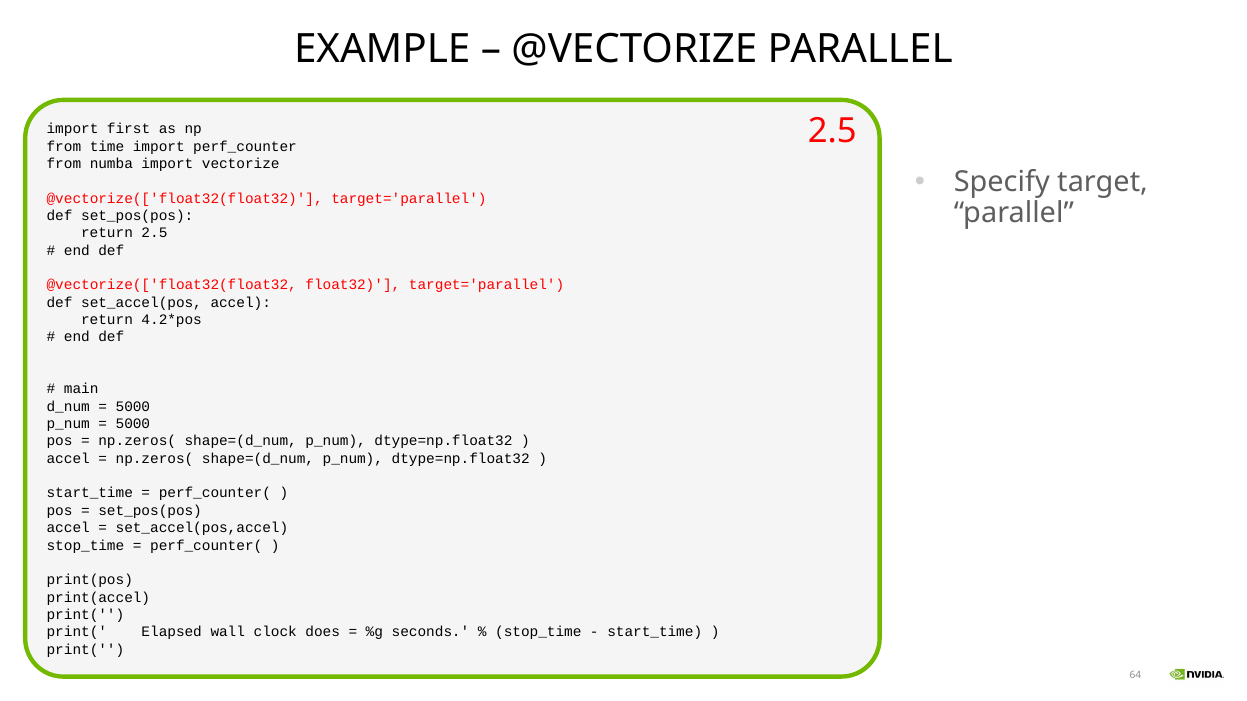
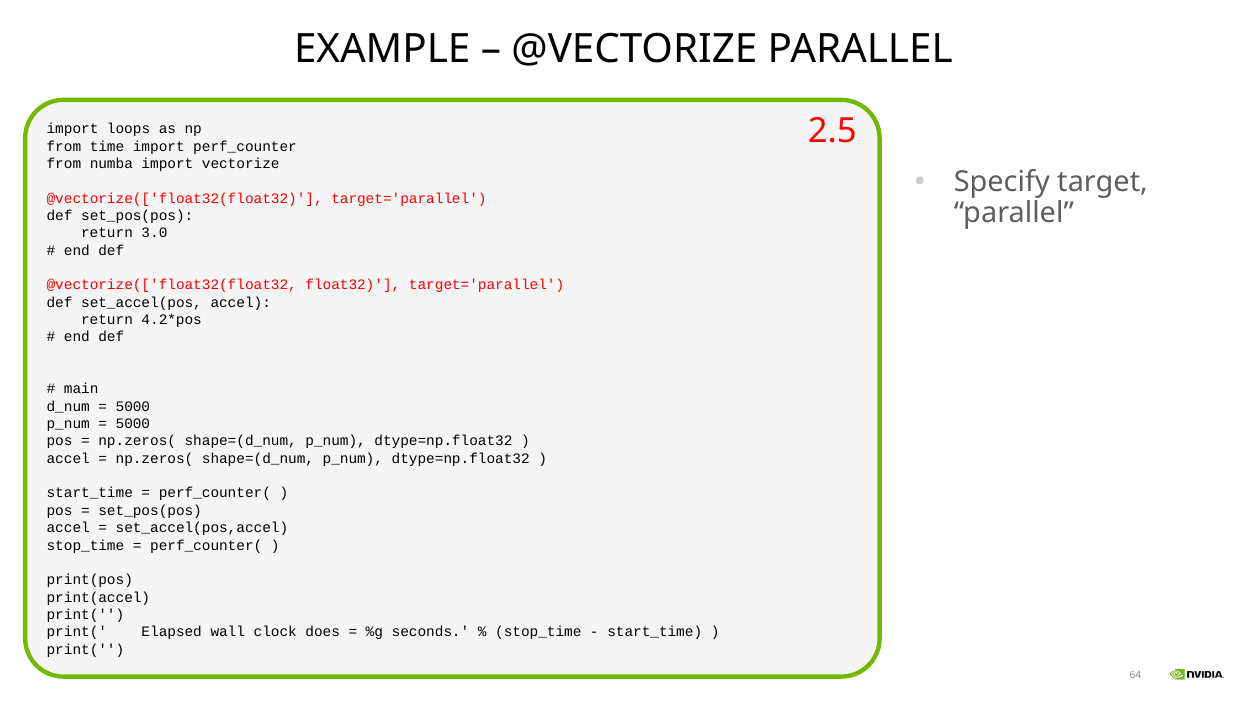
first: first -> loops
return 2.5: 2.5 -> 3.0
